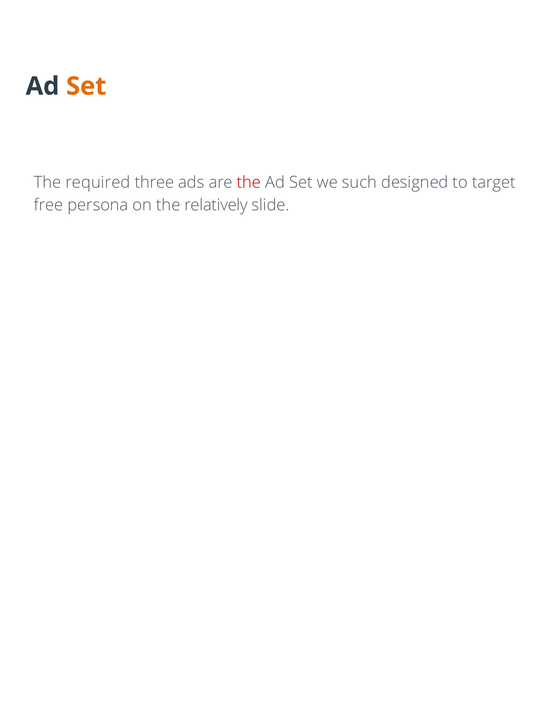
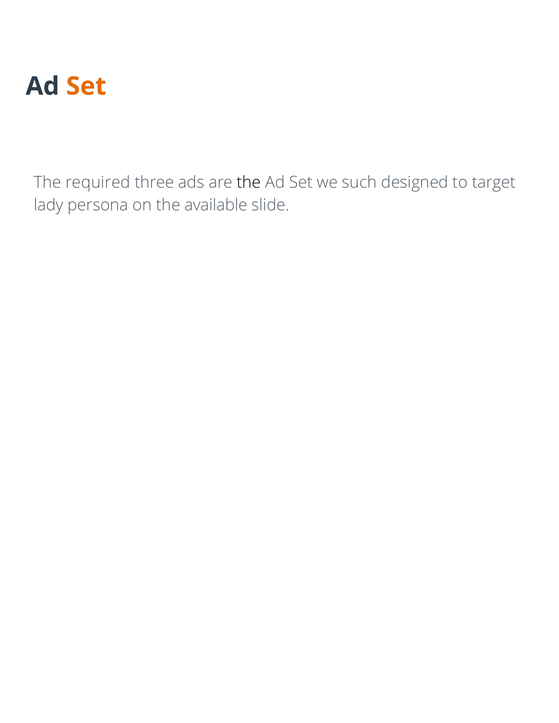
the at (249, 183) colour: red -> black
free: free -> lady
relatively: relatively -> available
